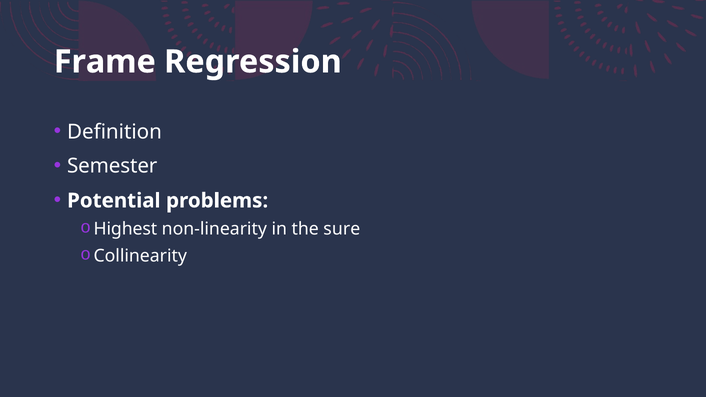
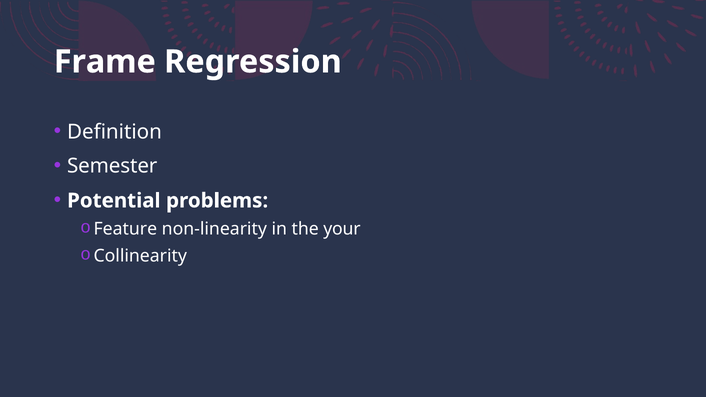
Highest: Highest -> Feature
sure: sure -> your
